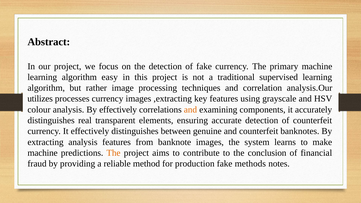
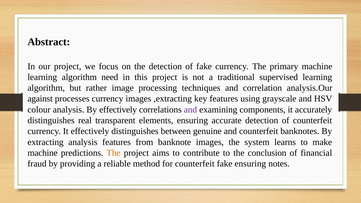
easy: easy -> need
utilizes: utilizes -> against
and at (190, 110) colour: orange -> purple
for production: production -> counterfeit
fake methods: methods -> ensuring
